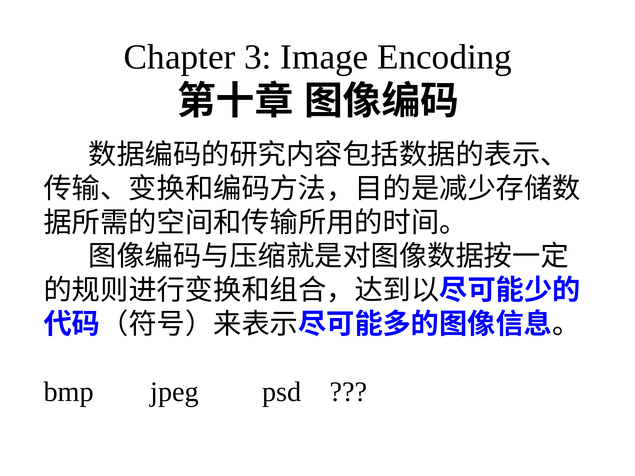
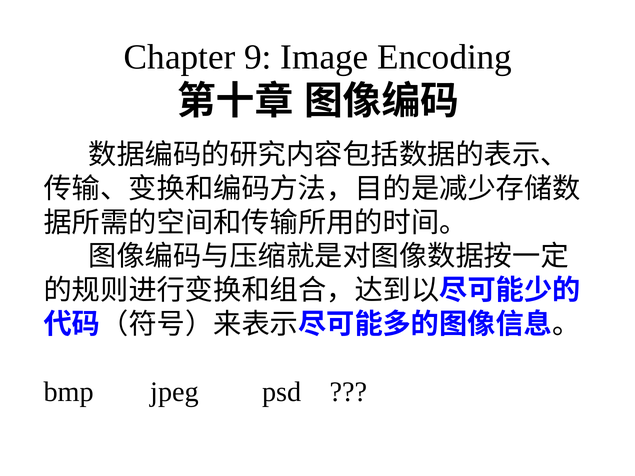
3: 3 -> 9
